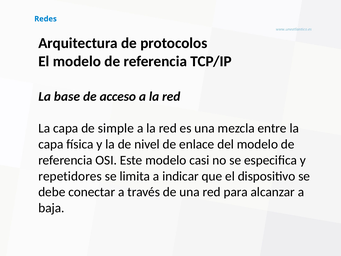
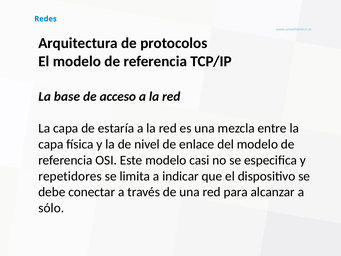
simple: simple -> estaría
baja: baja -> sólo
